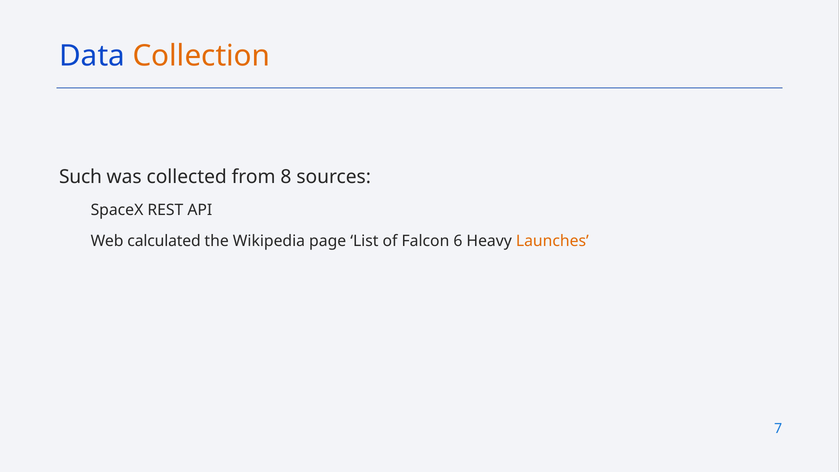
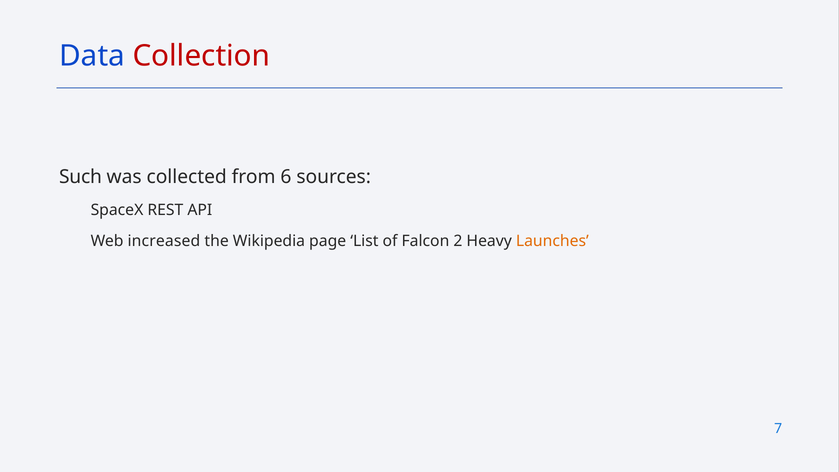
Collection colour: orange -> red
8: 8 -> 6
calculated: calculated -> increased
6: 6 -> 2
